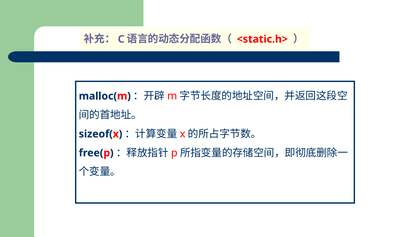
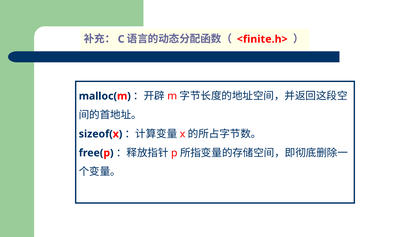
<static.h>: <static.h> -> <finite.h>
